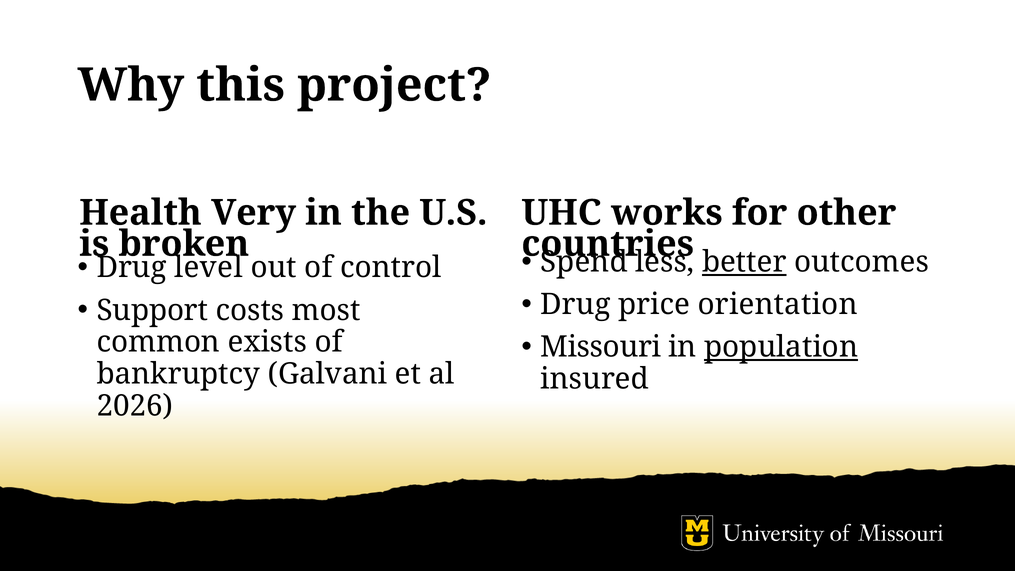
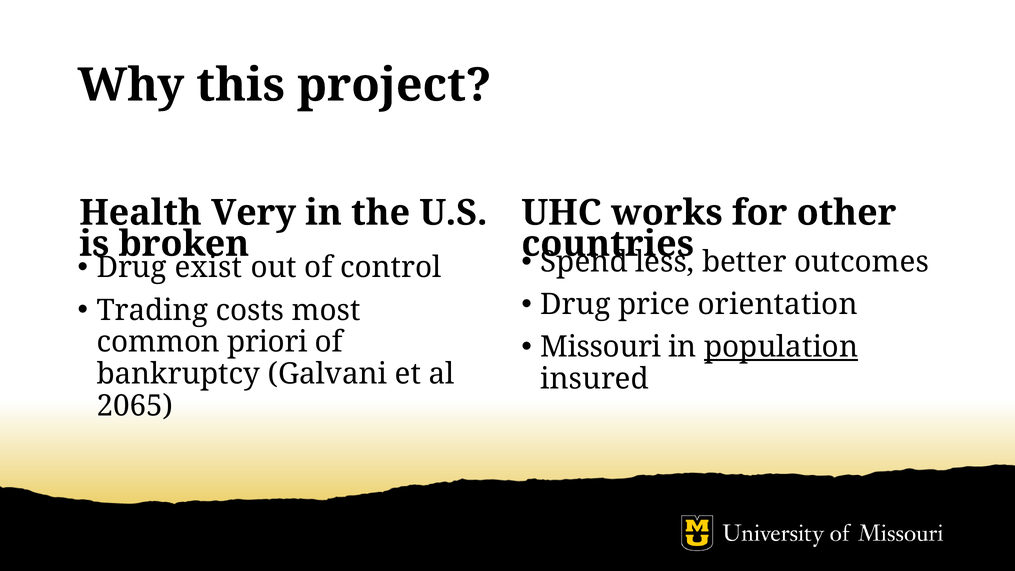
better underline: present -> none
level: level -> exist
Support: Support -> Trading
exists: exists -> priori
2026: 2026 -> 2065
